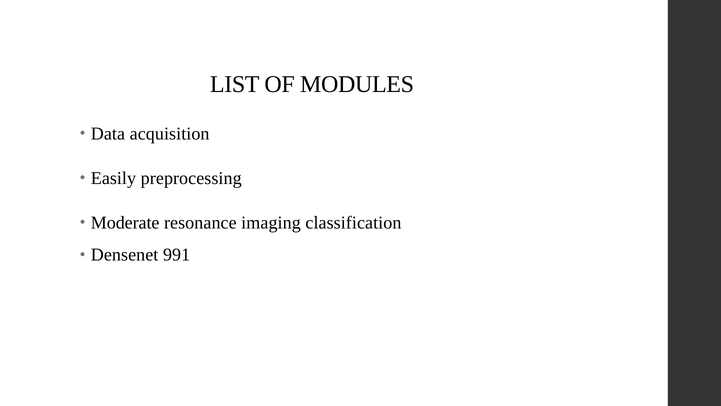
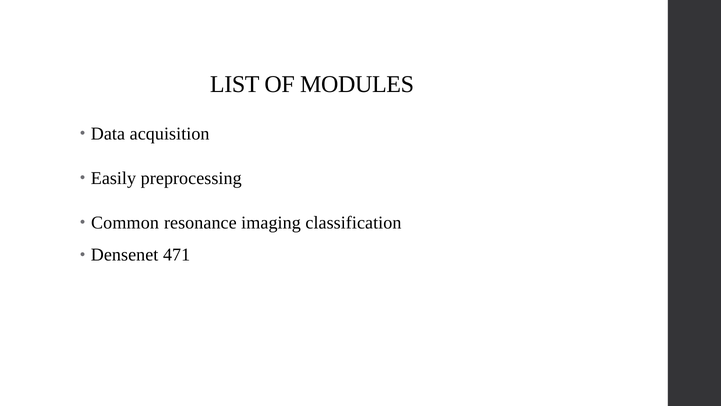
Moderate: Moderate -> Common
991: 991 -> 471
